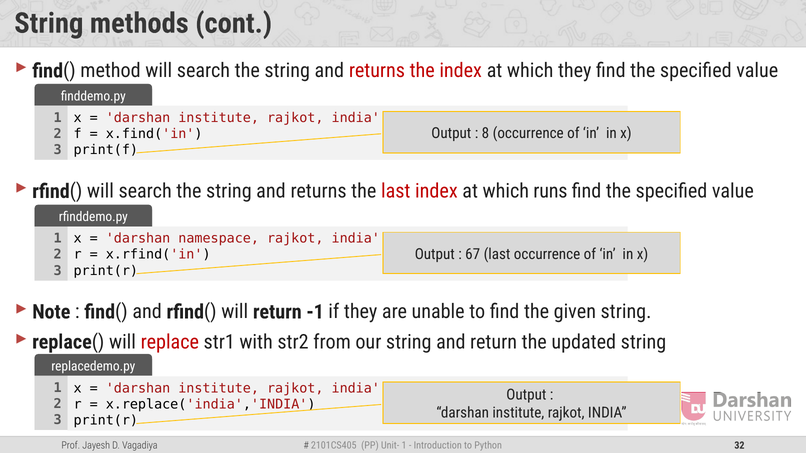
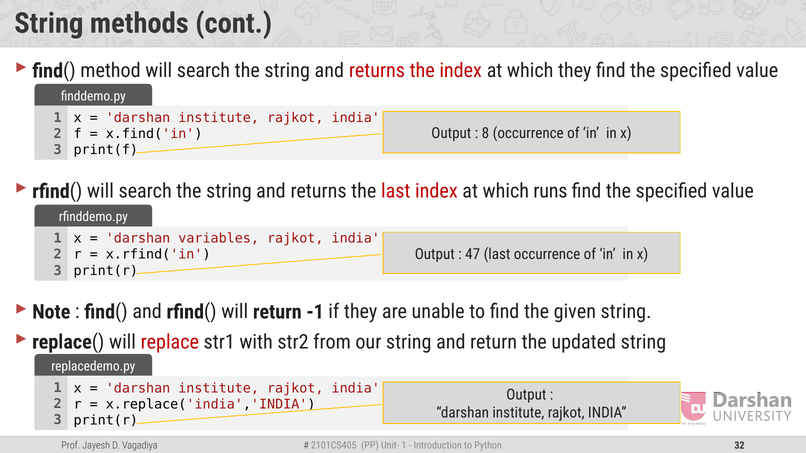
namespace: namespace -> variables
67: 67 -> 47
